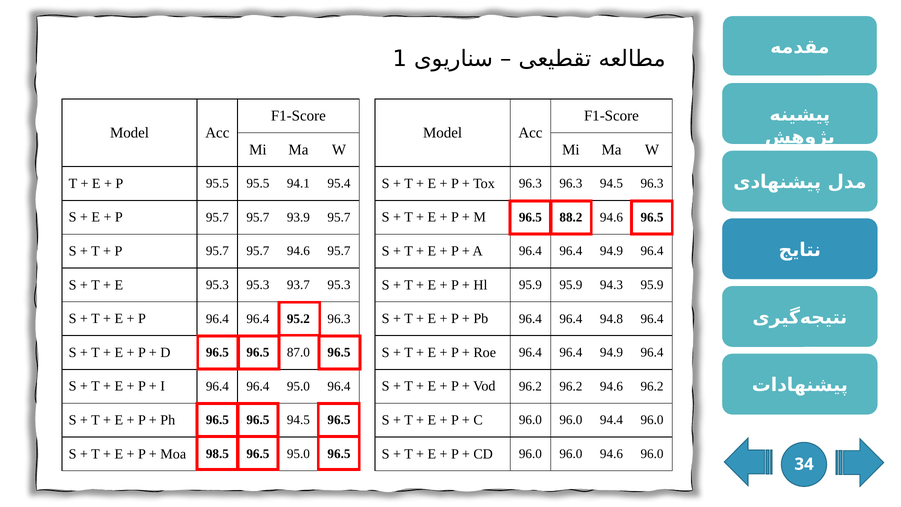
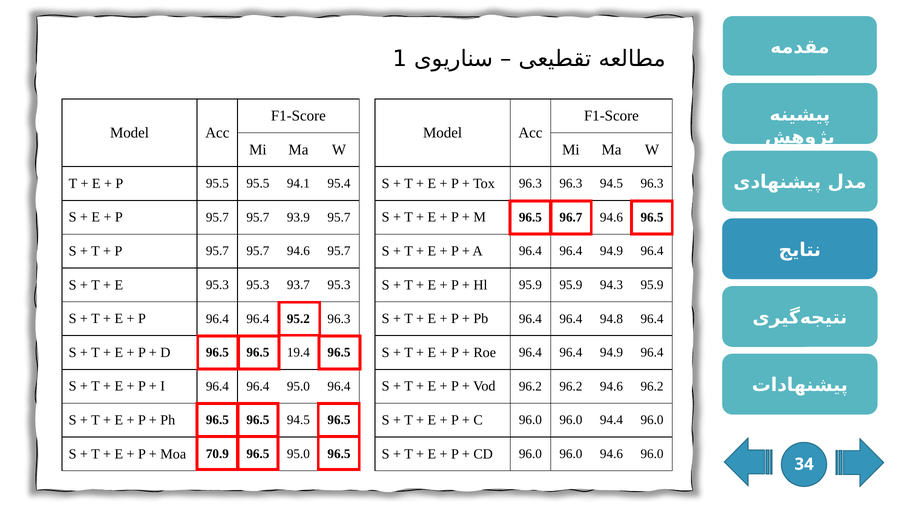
88.2: 88.2 -> 96.7
87.0: 87.0 -> 19.4
98.5: 98.5 -> 70.9
